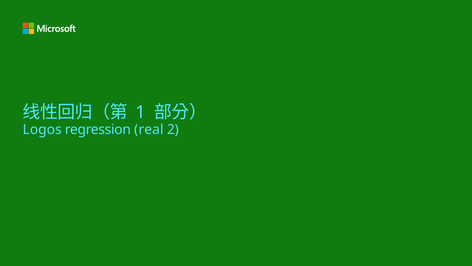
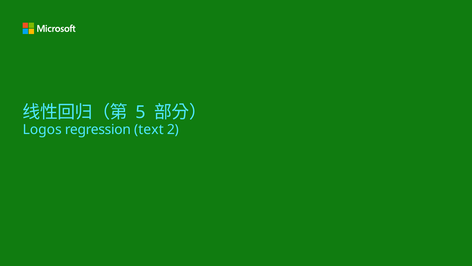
1: 1 -> 5
real: real -> text
